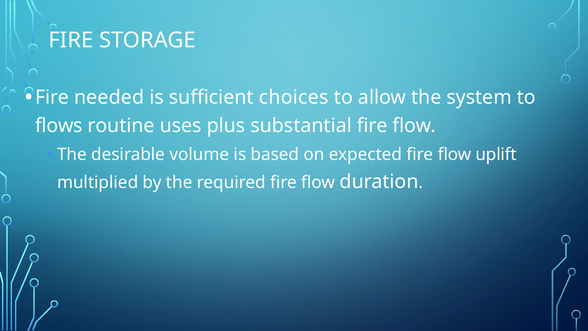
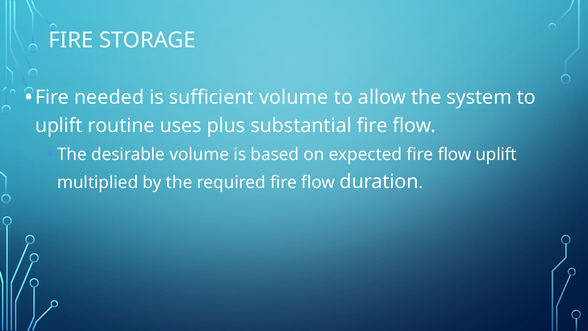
sufficient choices: choices -> volume
flows at (59, 125): flows -> uplift
